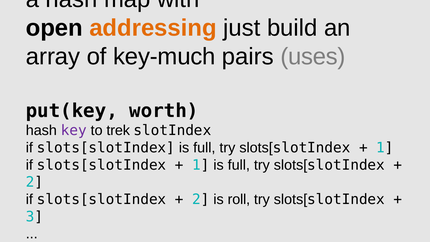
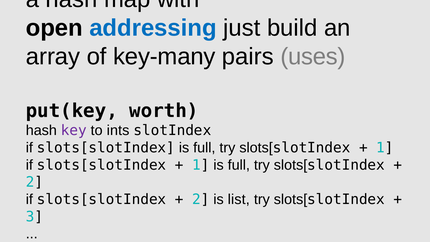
addressing colour: orange -> blue
key-much: key-much -> key-many
trek: trek -> ints
roll: roll -> list
